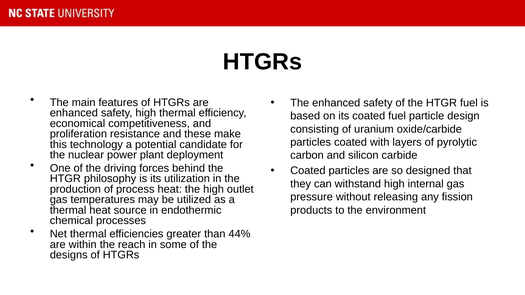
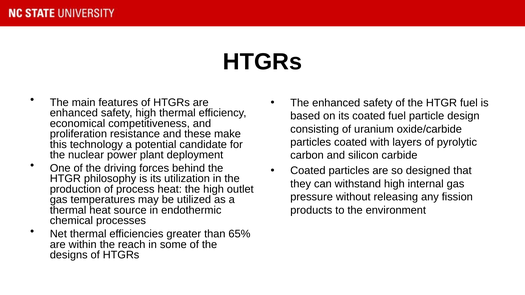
44%: 44% -> 65%
